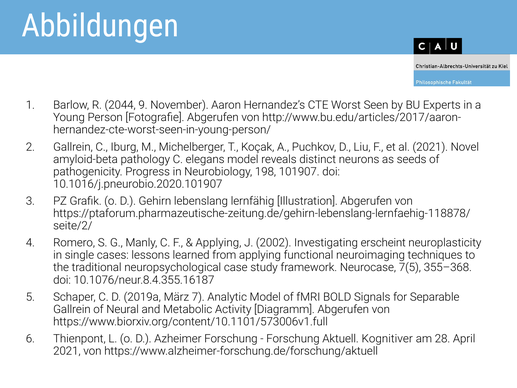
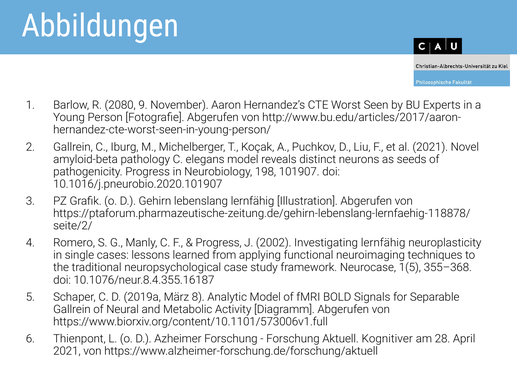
2044: 2044 -> 2080
Applying at (218, 243): Applying -> Progress
Investigating erscheint: erscheint -> lernfähig
7(5: 7(5 -> 1(5
7: 7 -> 8
